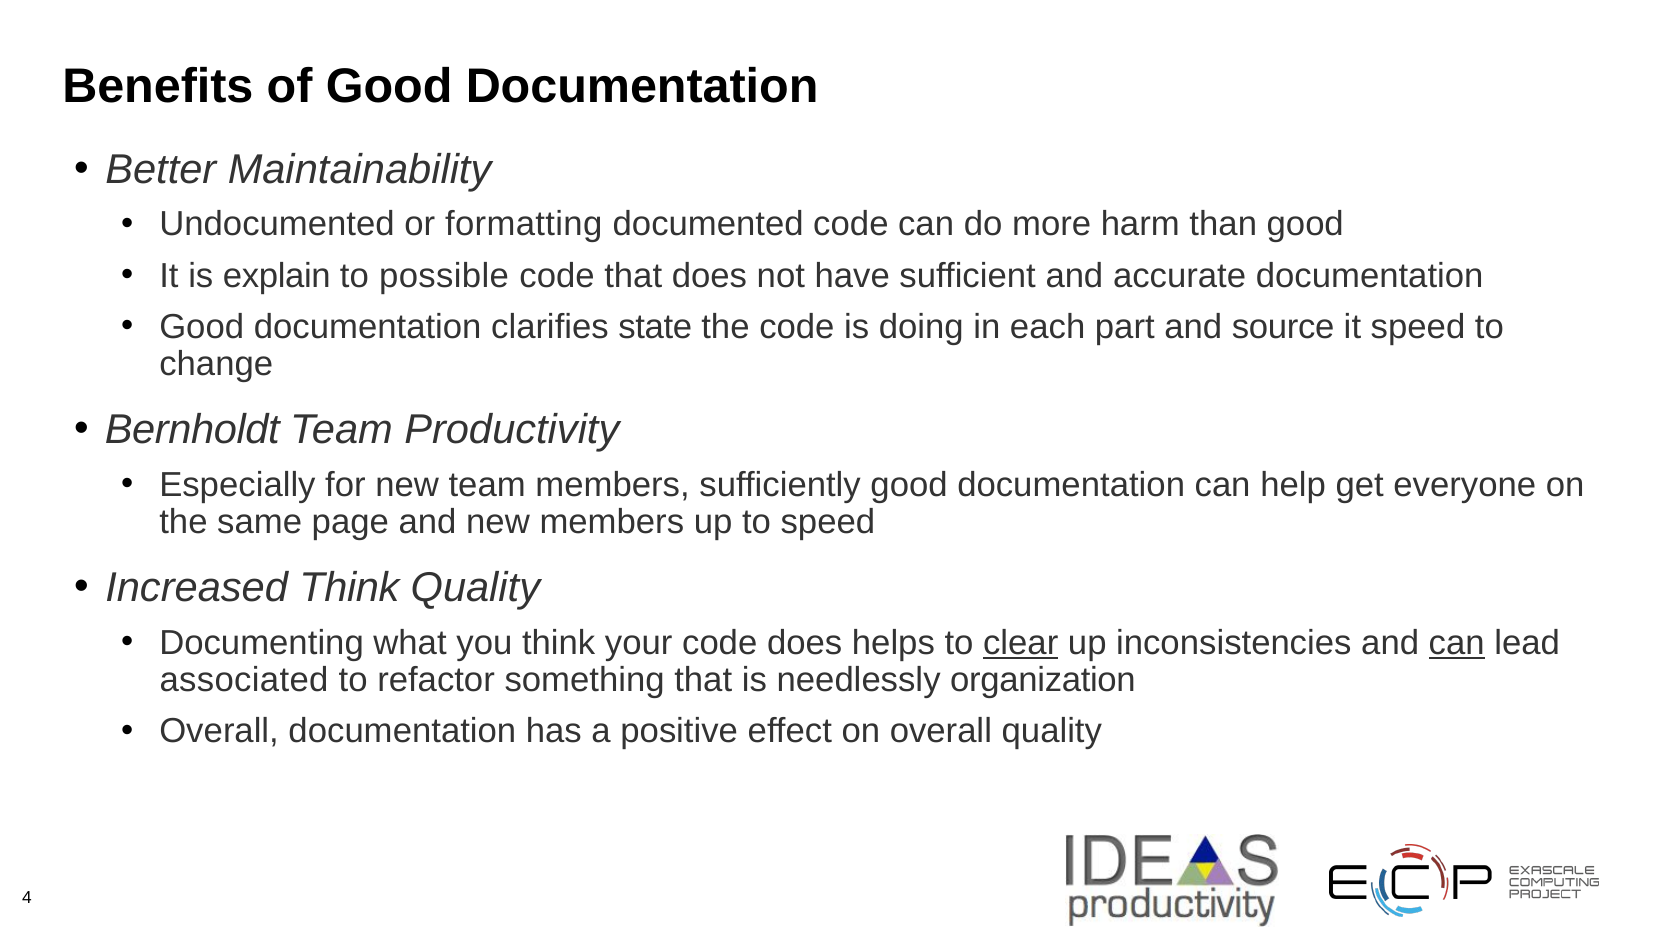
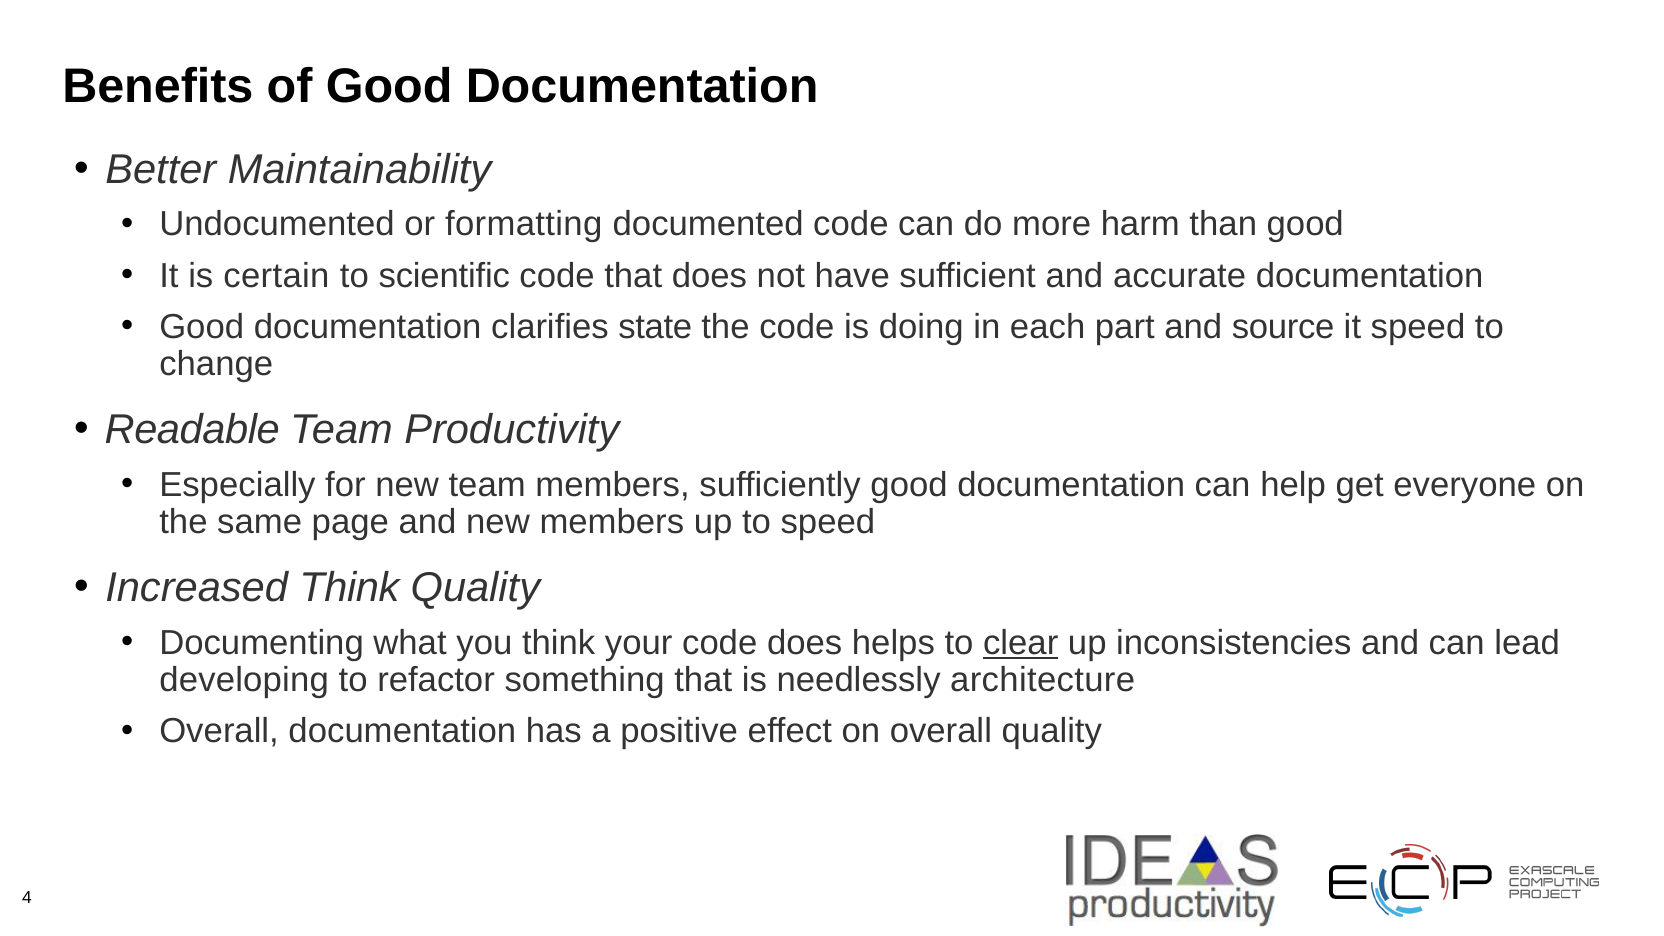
explain: explain -> certain
possible: possible -> scientific
Bernholdt: Bernholdt -> Readable
can at (1457, 643) underline: present -> none
associated: associated -> developing
organization: organization -> architecture
